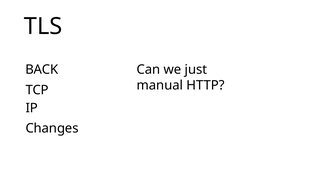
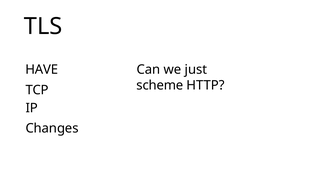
BACK: BACK -> HAVE
manual: manual -> scheme
